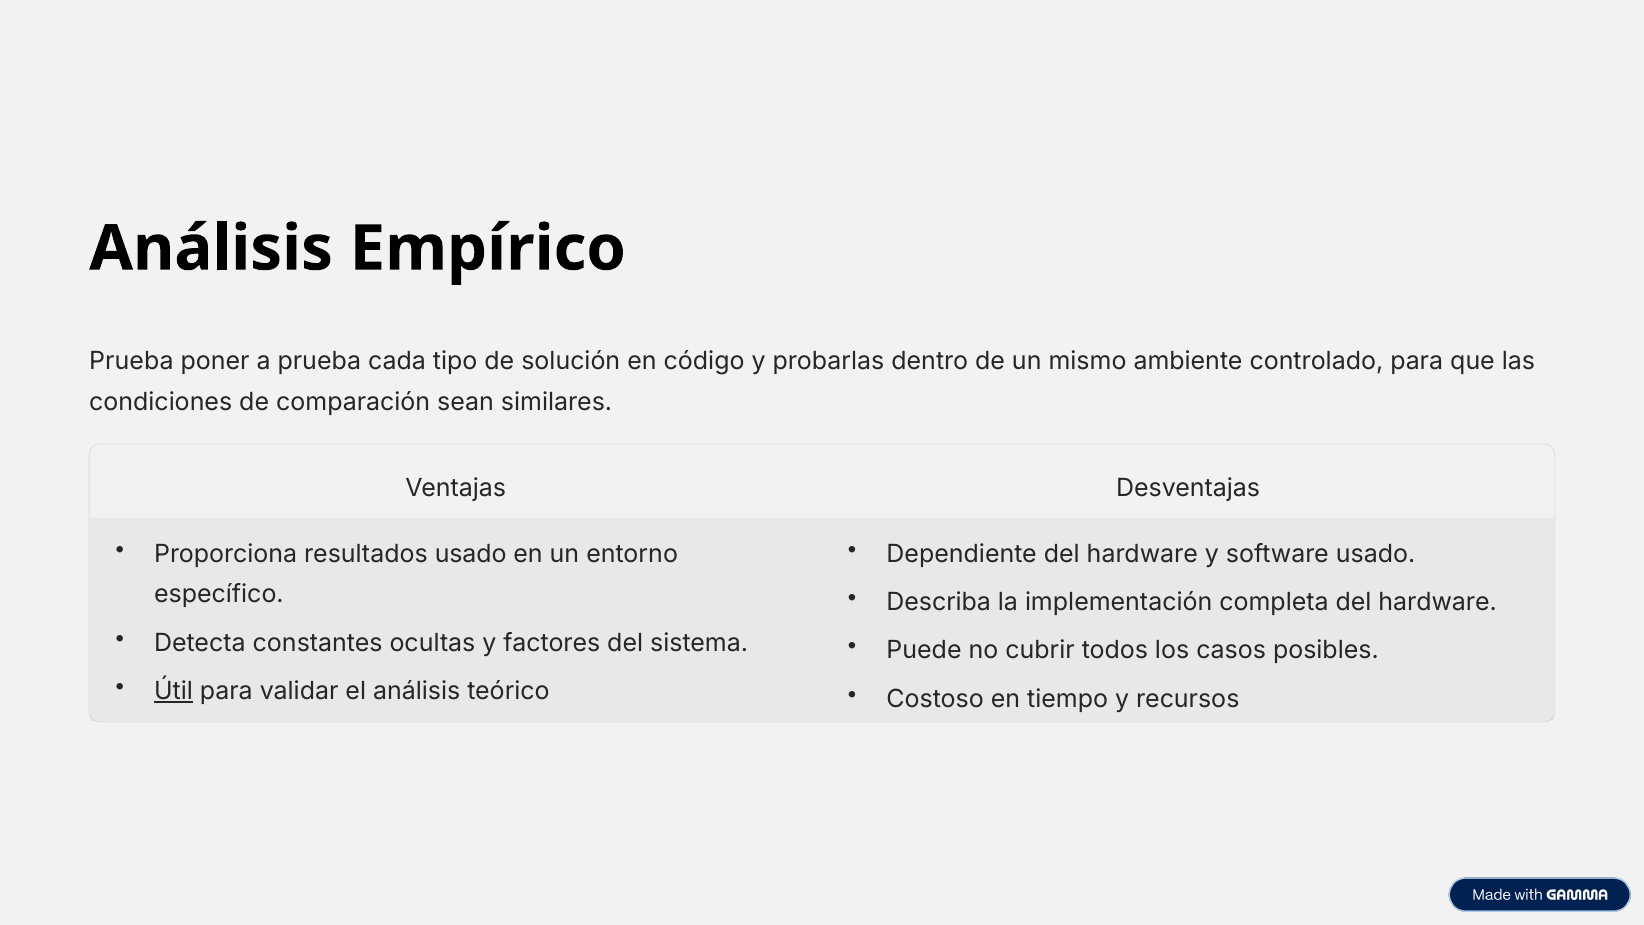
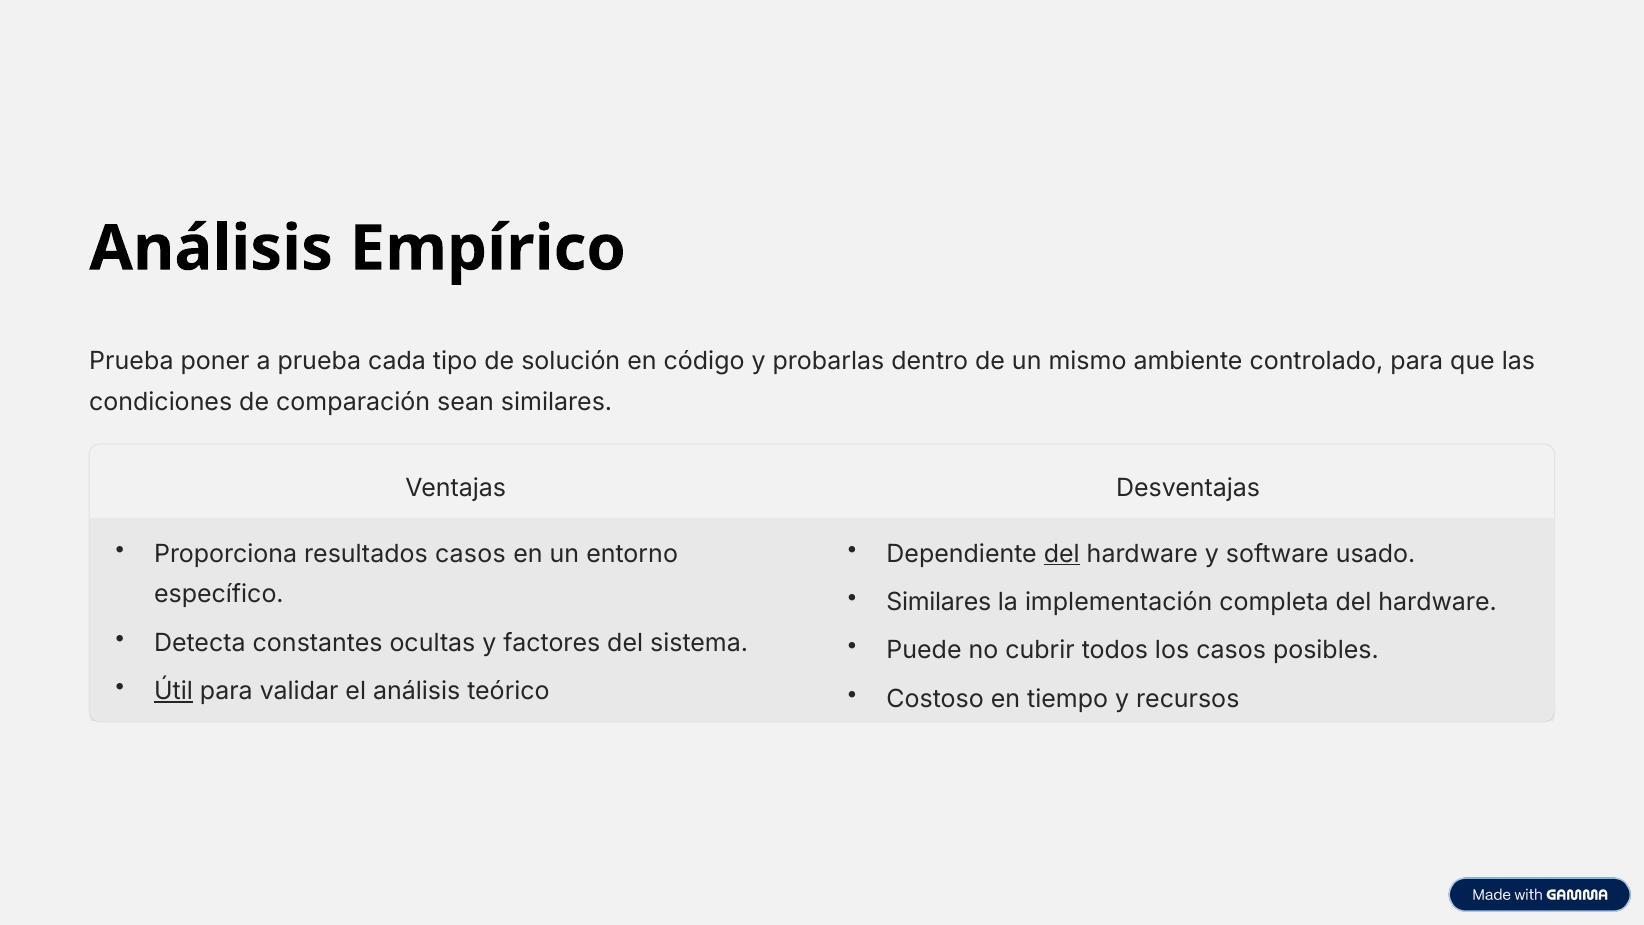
resultados usado: usado -> casos
del at (1062, 554) underline: none -> present
Describa at (939, 602): Describa -> Similares
